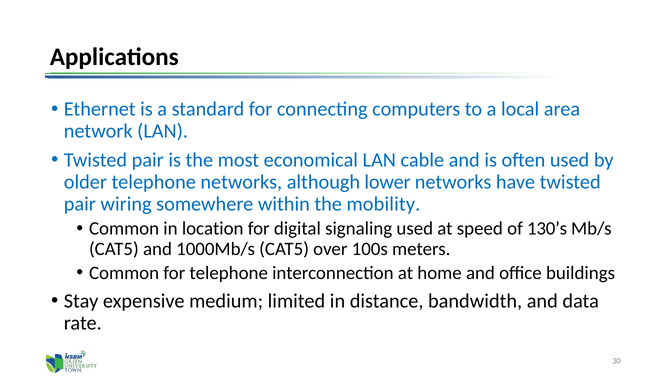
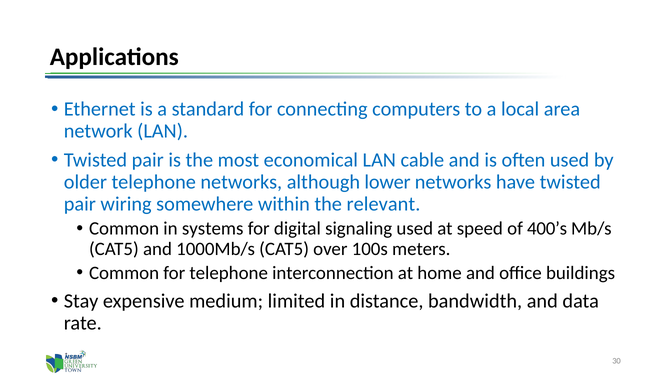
mobility: mobility -> relevant
location: location -> systems
130’s: 130’s -> 400’s
